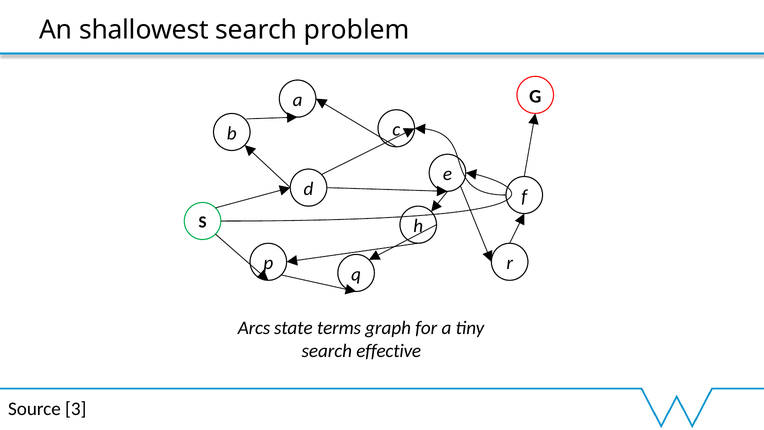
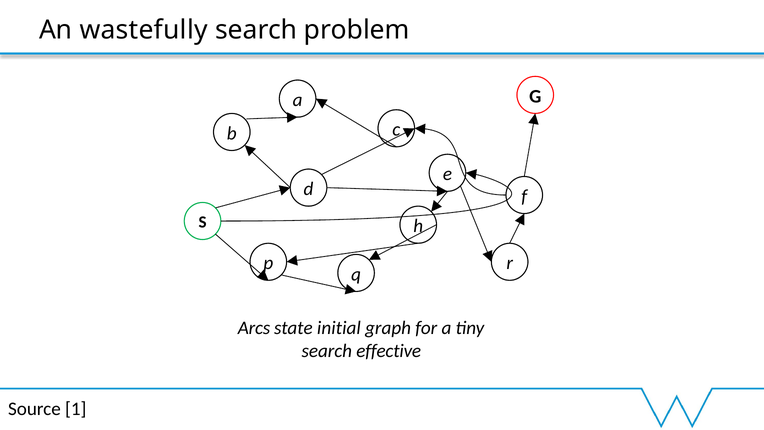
shallowest: shallowest -> wastefully
terms: terms -> initial
3: 3 -> 1
